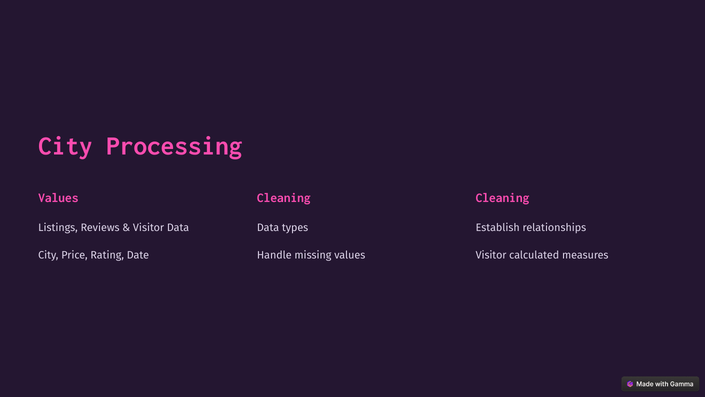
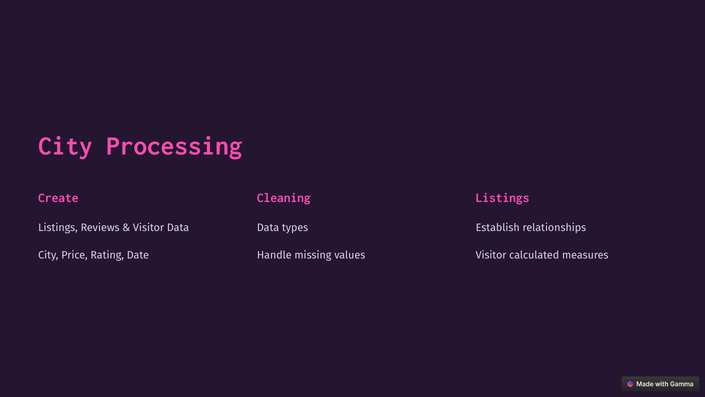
Values at (58, 197): Values -> Create
Cleaning at (503, 197): Cleaning -> Listings
